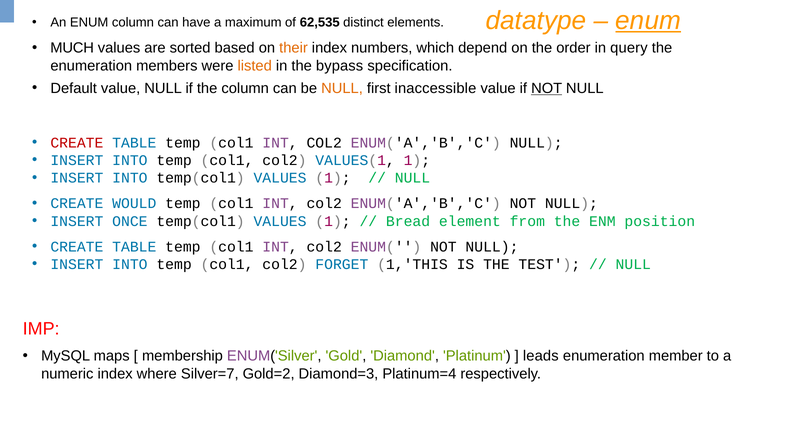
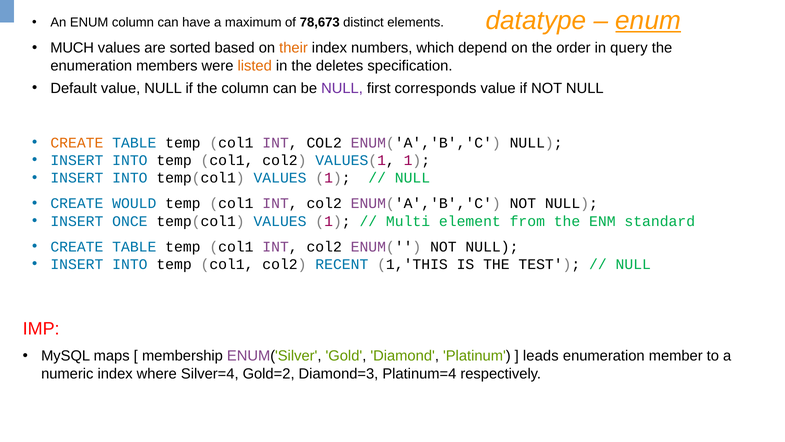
62,535: 62,535 -> 78,673
bypass: bypass -> deletes
NULL at (342, 88) colour: orange -> purple
inaccessible: inaccessible -> corresponds
NOT at (547, 88) underline: present -> none
CREATE at (77, 143) colour: red -> orange
Bread: Bread -> Multi
position: position -> standard
FORGET: FORGET -> RECENT
Silver=7: Silver=7 -> Silver=4
